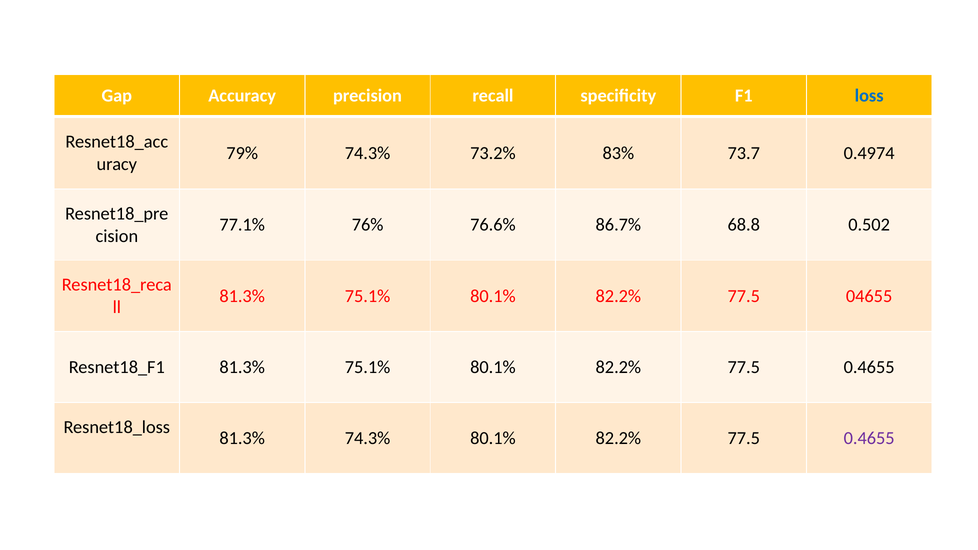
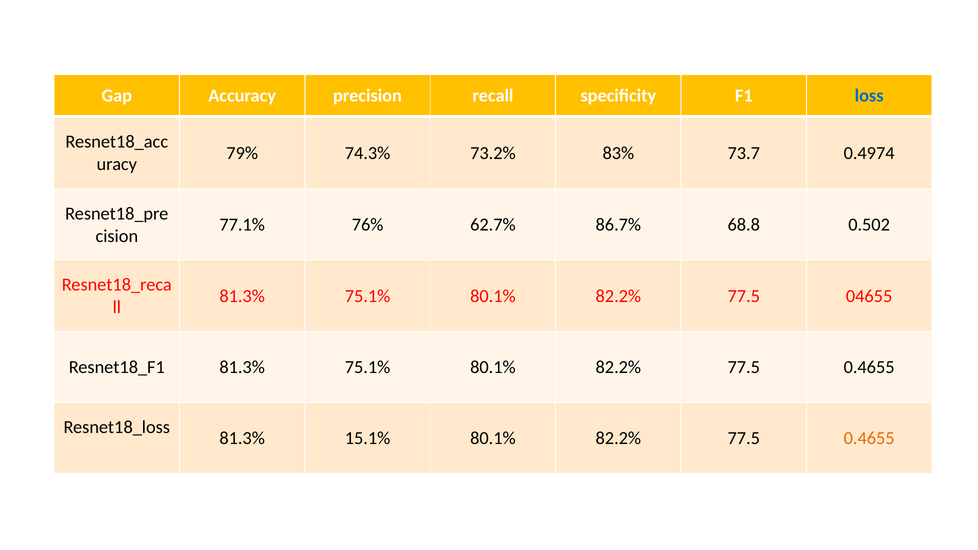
76.6%: 76.6% -> 62.7%
81.3% 74.3%: 74.3% -> 15.1%
0.4655 at (869, 438) colour: purple -> orange
